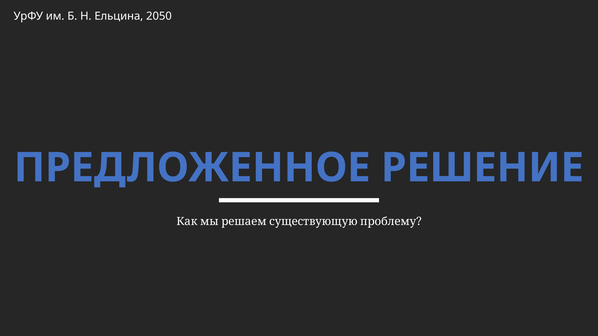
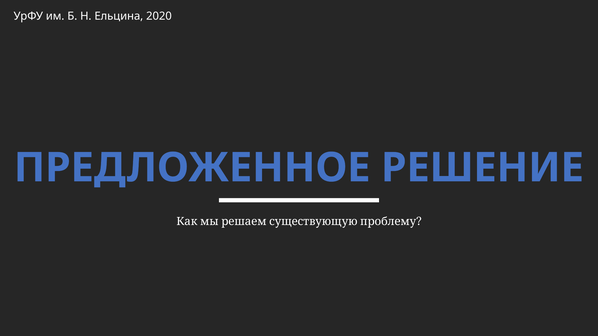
2050: 2050 -> 2020
